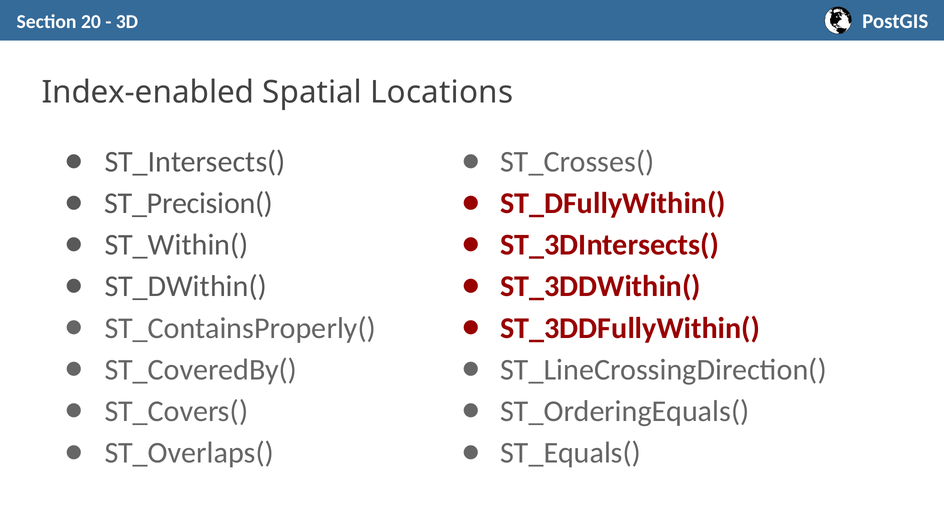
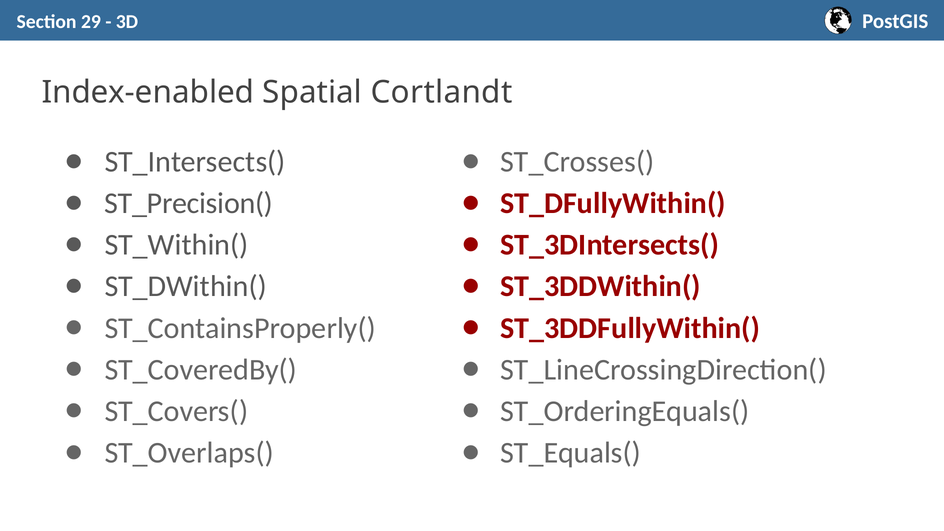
20: 20 -> 29
Locations: Locations -> Cortlandt
